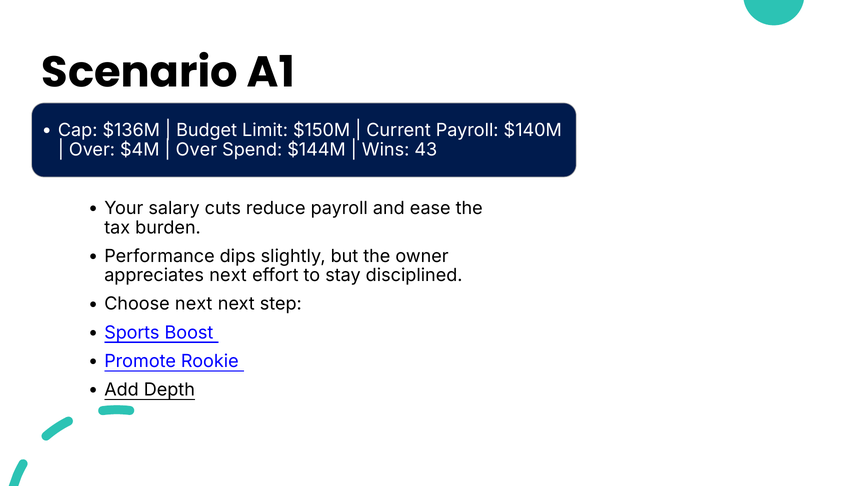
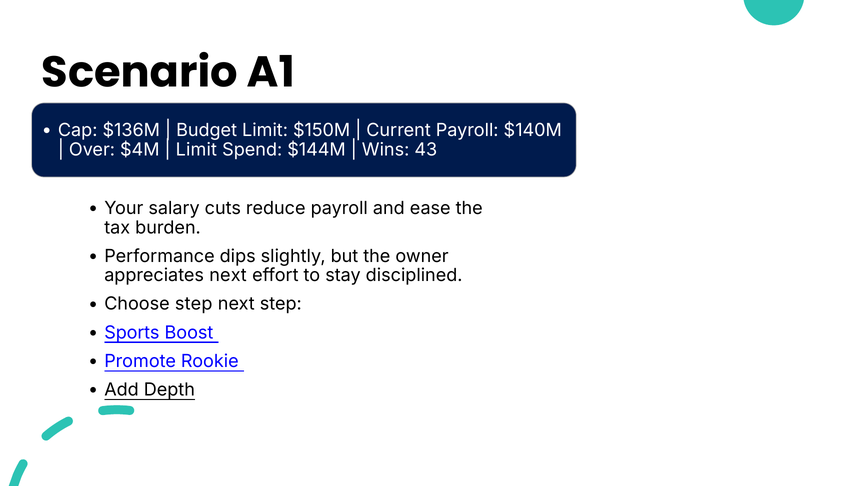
Over at (196, 150): Over -> Limit
Choose next: next -> step
